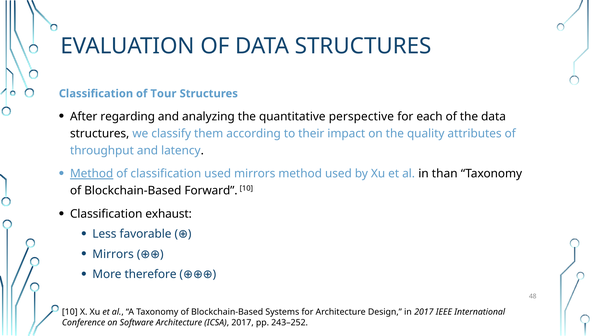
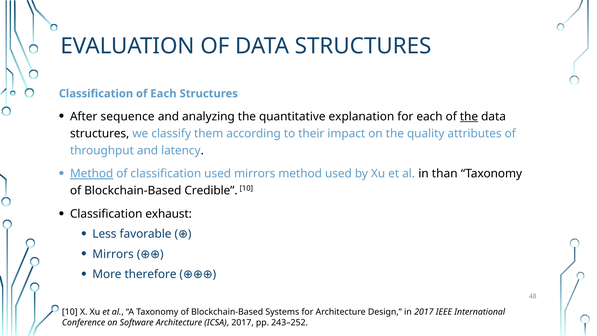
of Tour: Tour -> Each
regarding: regarding -> sequence
perspective: perspective -> explanation
the at (469, 116) underline: none -> present
Forward: Forward -> Credible
